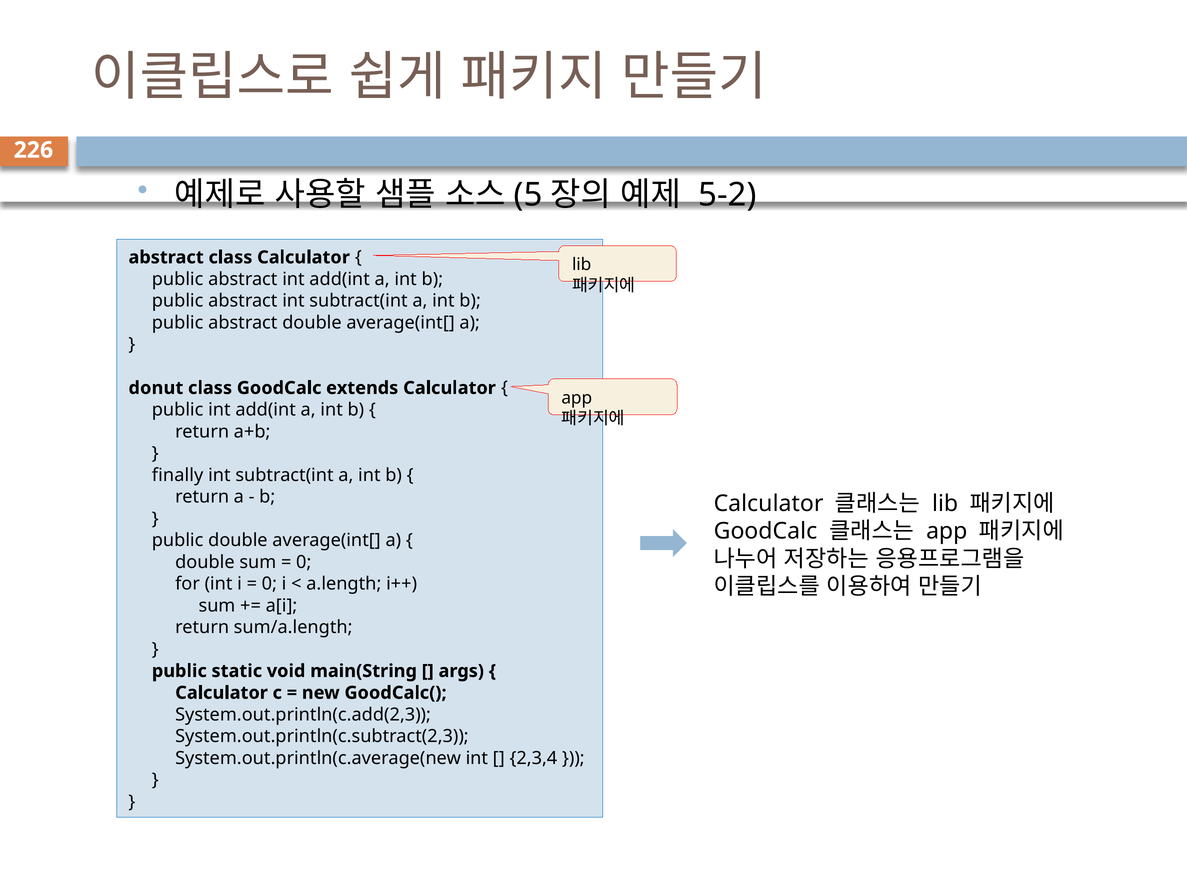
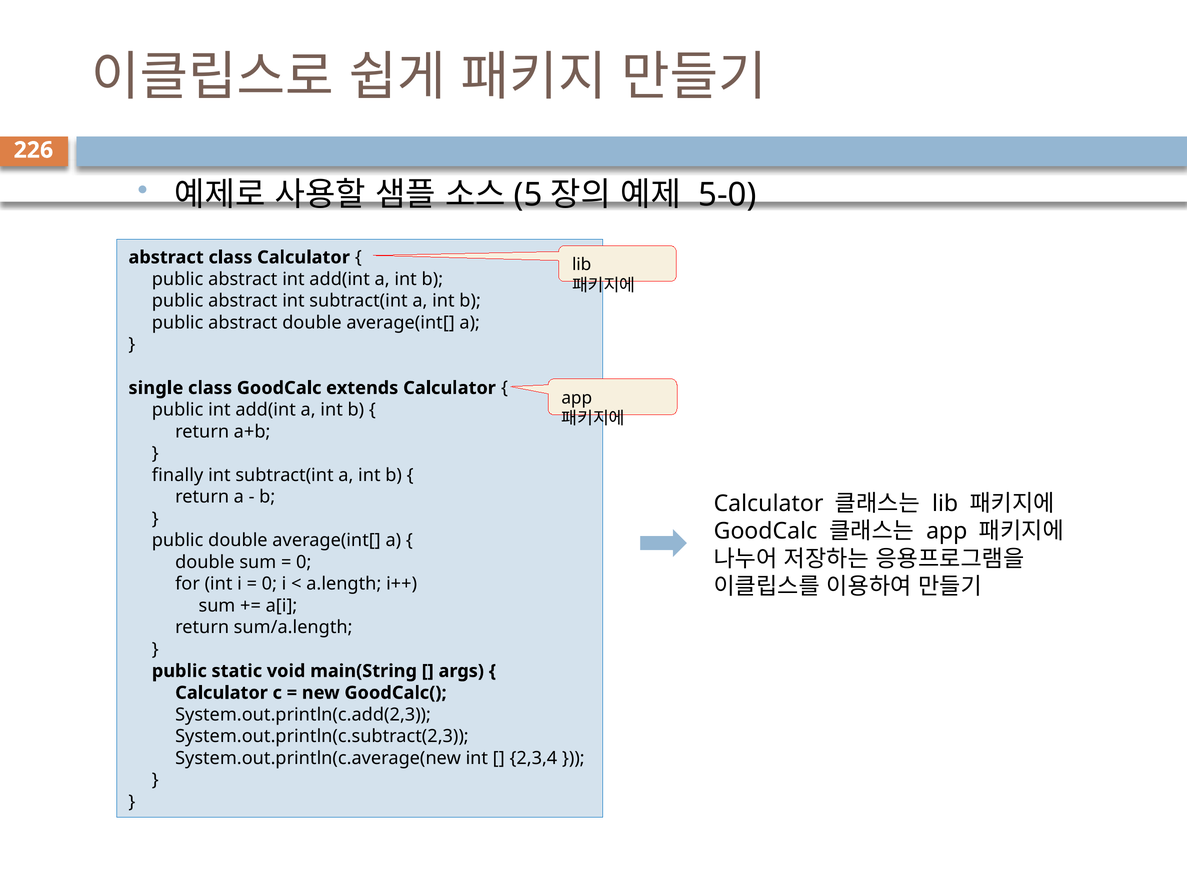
5-2: 5-2 -> 5-0
donut: donut -> single
